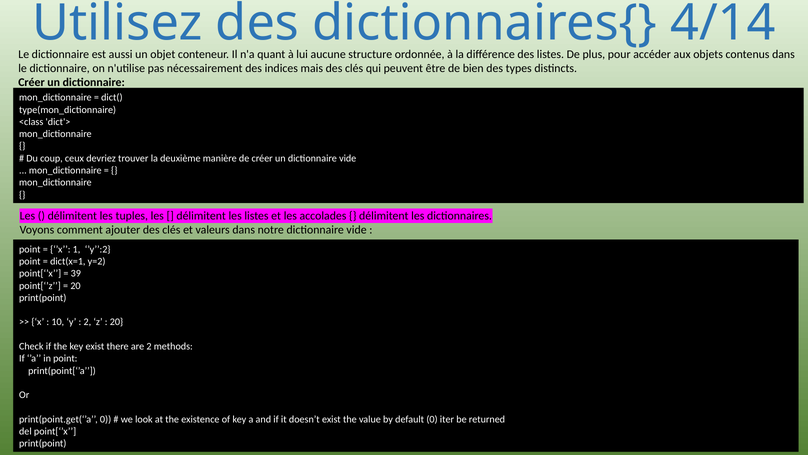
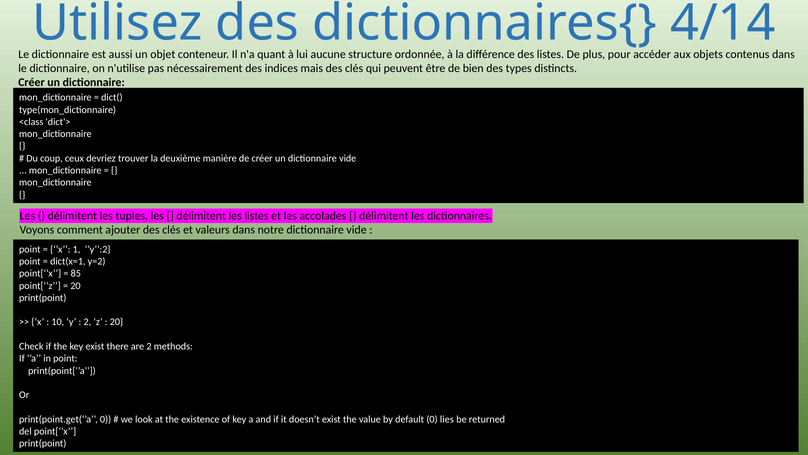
39: 39 -> 85
iter: iter -> lies
